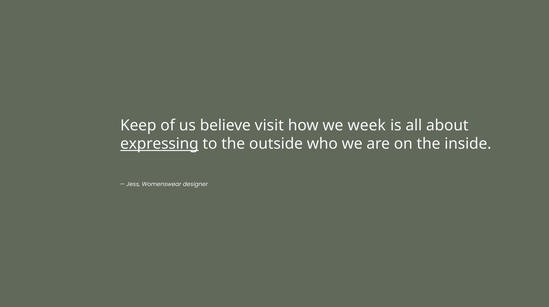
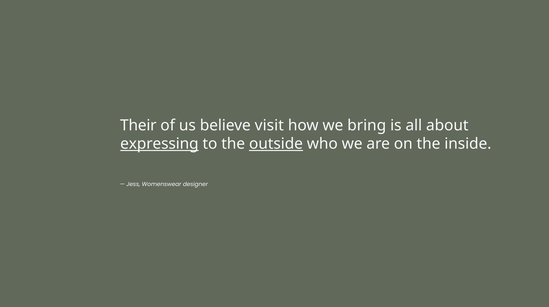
Keep: Keep -> Their
week: week -> bring
outside underline: none -> present
